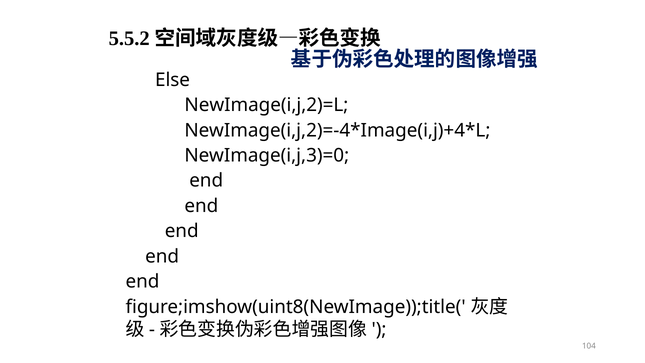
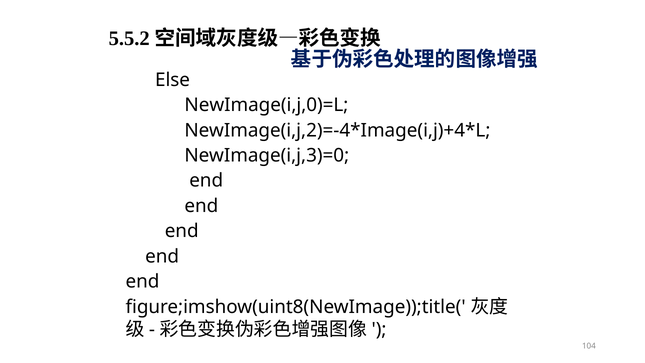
NewImage(i,j,2)=L: NewImage(i,j,2)=L -> NewImage(i,j,0)=L
